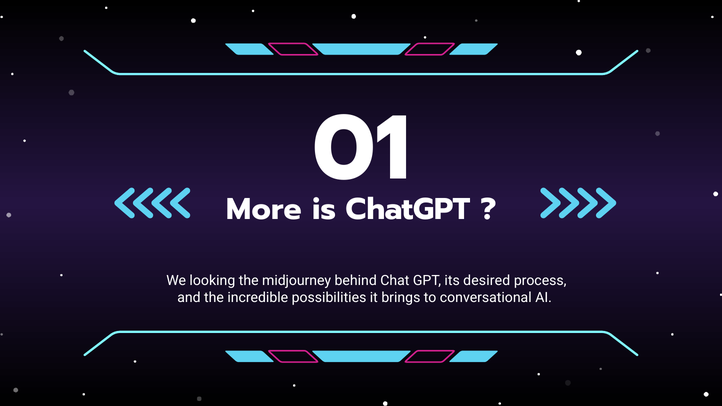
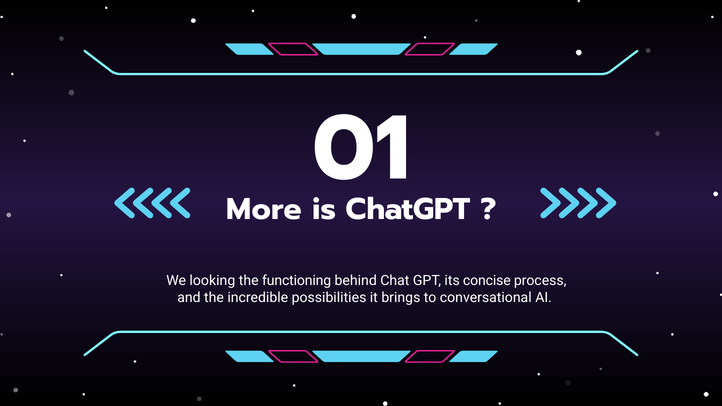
midjourney: midjourney -> functioning
desired: desired -> concise
